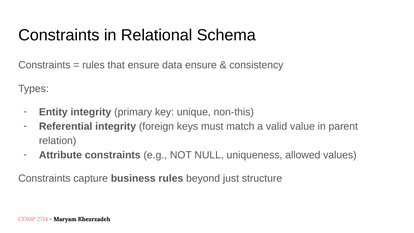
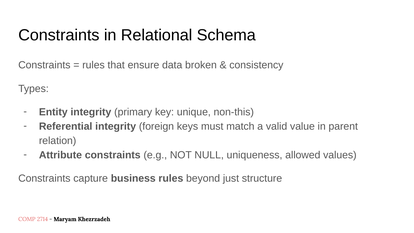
data ensure: ensure -> broken
